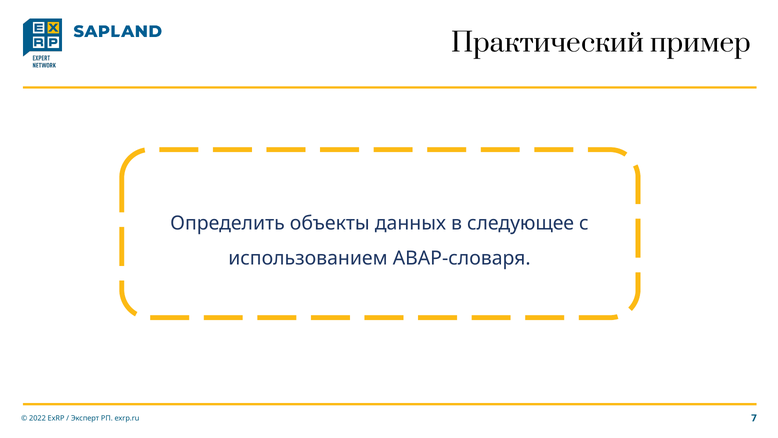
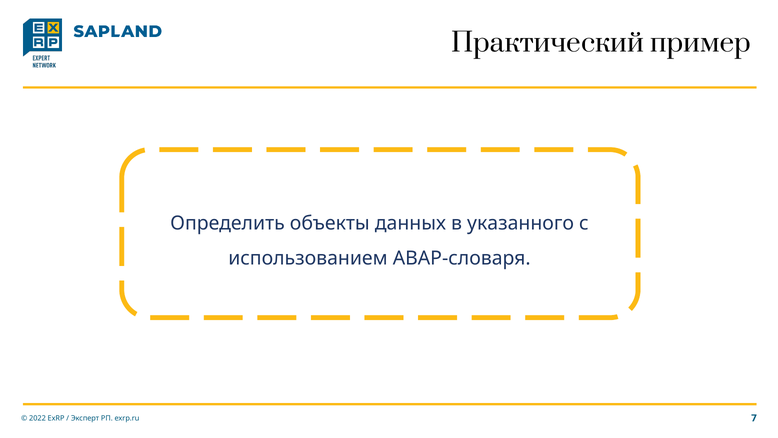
следующее: следующее -> указанного
